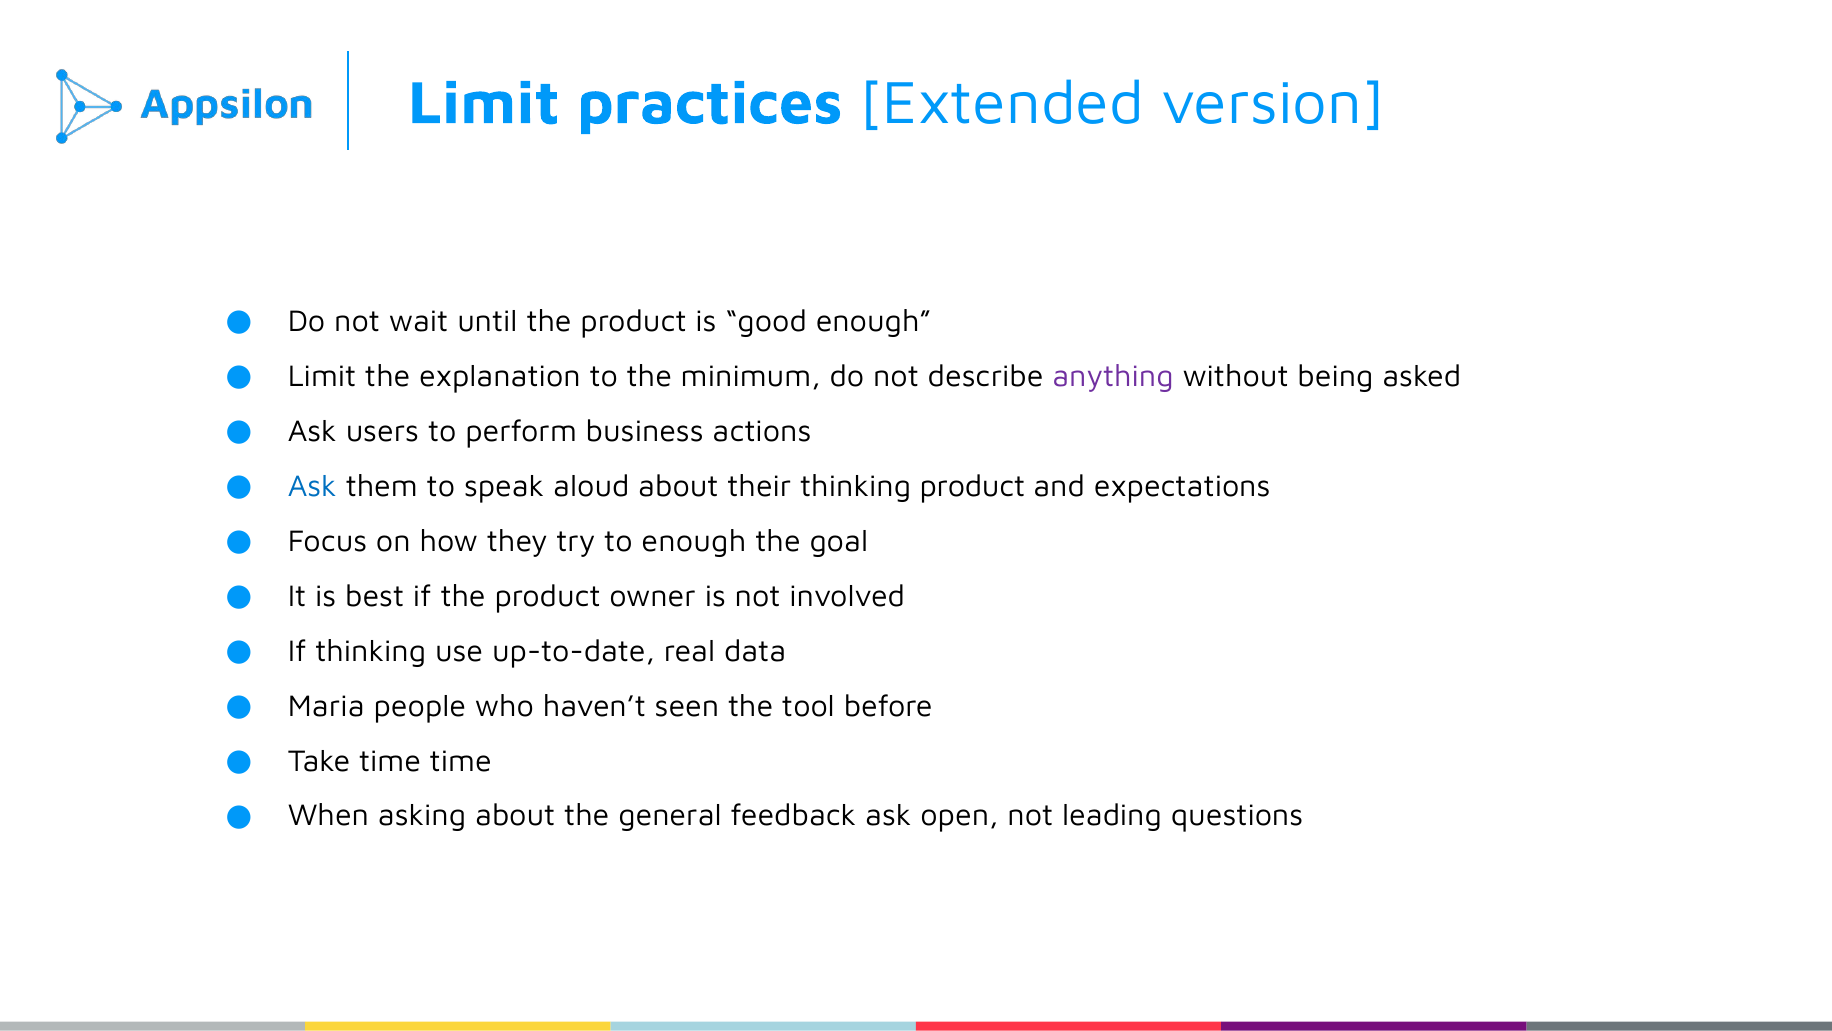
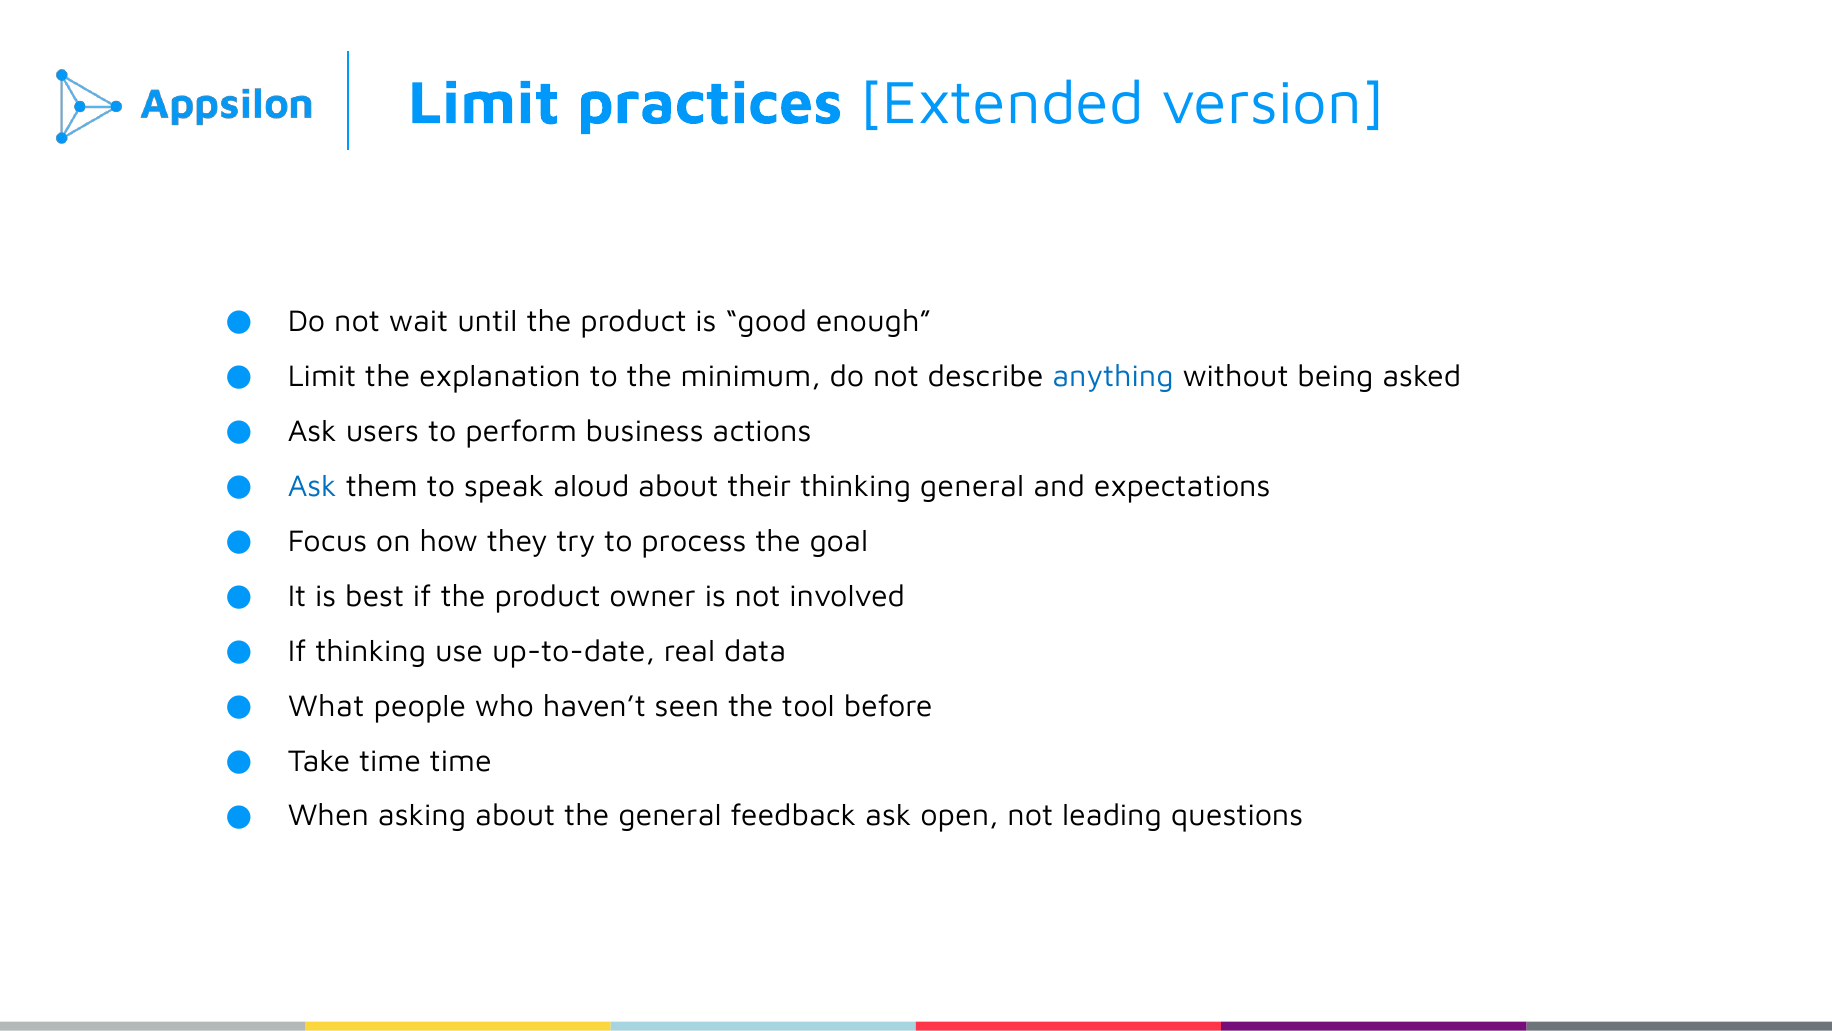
anything colour: purple -> blue
thinking product: product -> general
to enough: enough -> process
Maria: Maria -> What
